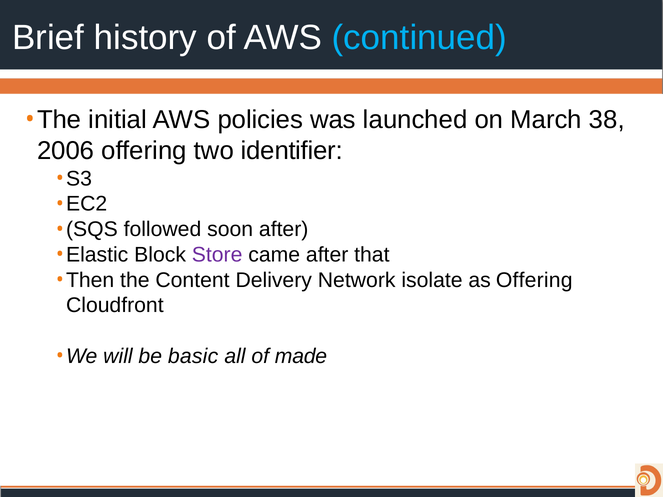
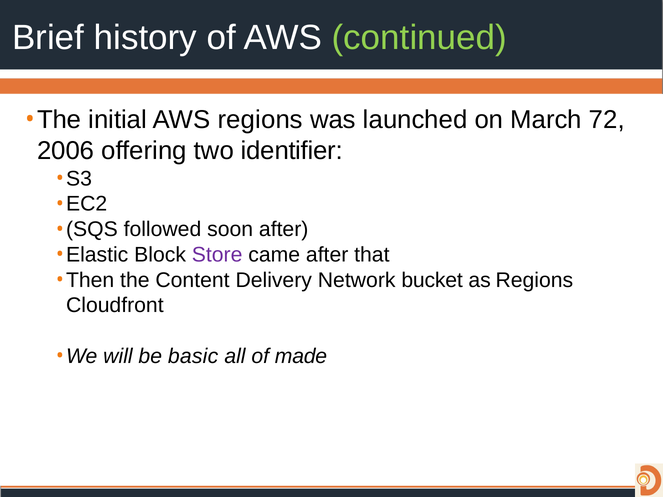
continued colour: light blue -> light green
AWS policies: policies -> regions
38: 38 -> 72
isolate: isolate -> bucket
as Offering: Offering -> Regions
